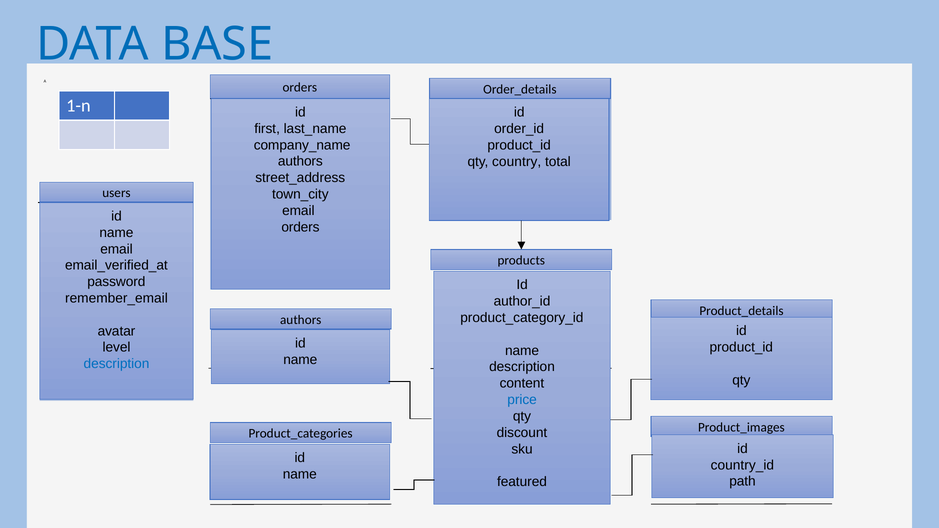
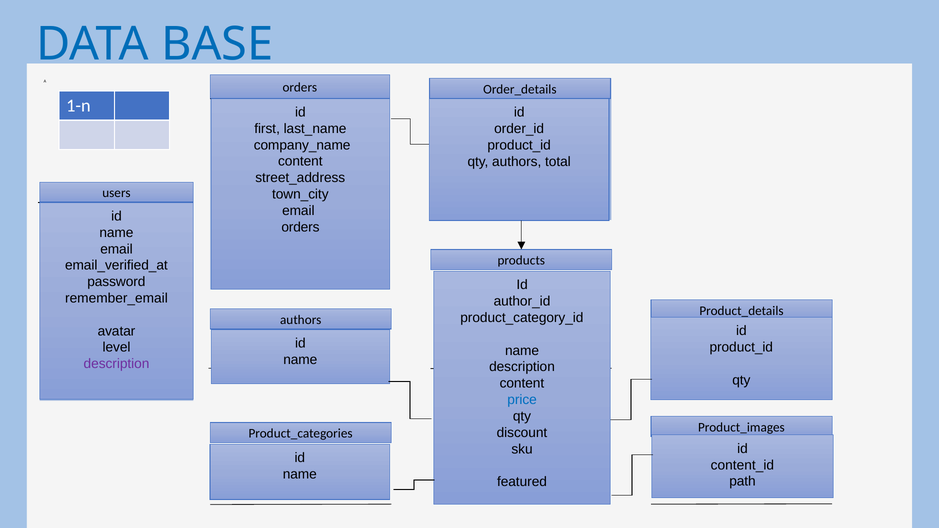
authors at (300, 162): authors -> content
qty country: country -> authors
description at (116, 364) colour: blue -> purple
country_id: country_id -> content_id
